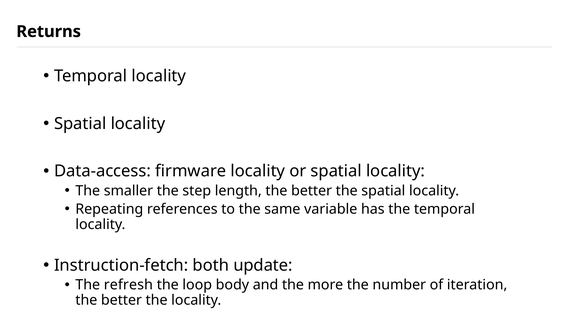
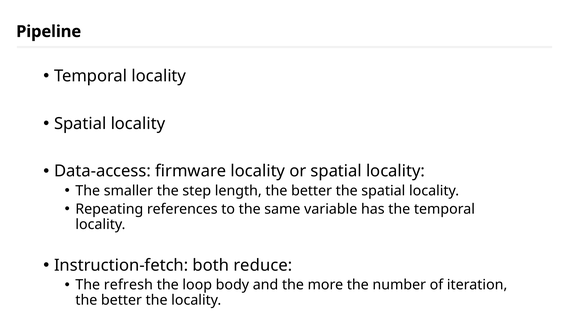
Returns: Returns -> Pipeline
update: update -> reduce
